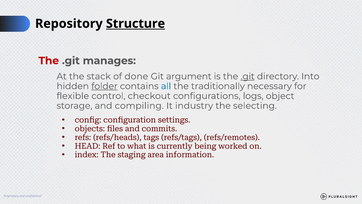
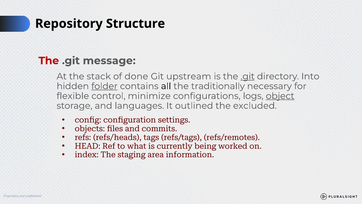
Structure underline: present -> none
manages: manages -> message
argument: argument -> upstream
all colour: blue -> black
checkout: checkout -> minimize
object underline: none -> present
compiling: compiling -> languages
industry: industry -> outlined
selecting: selecting -> excluded
